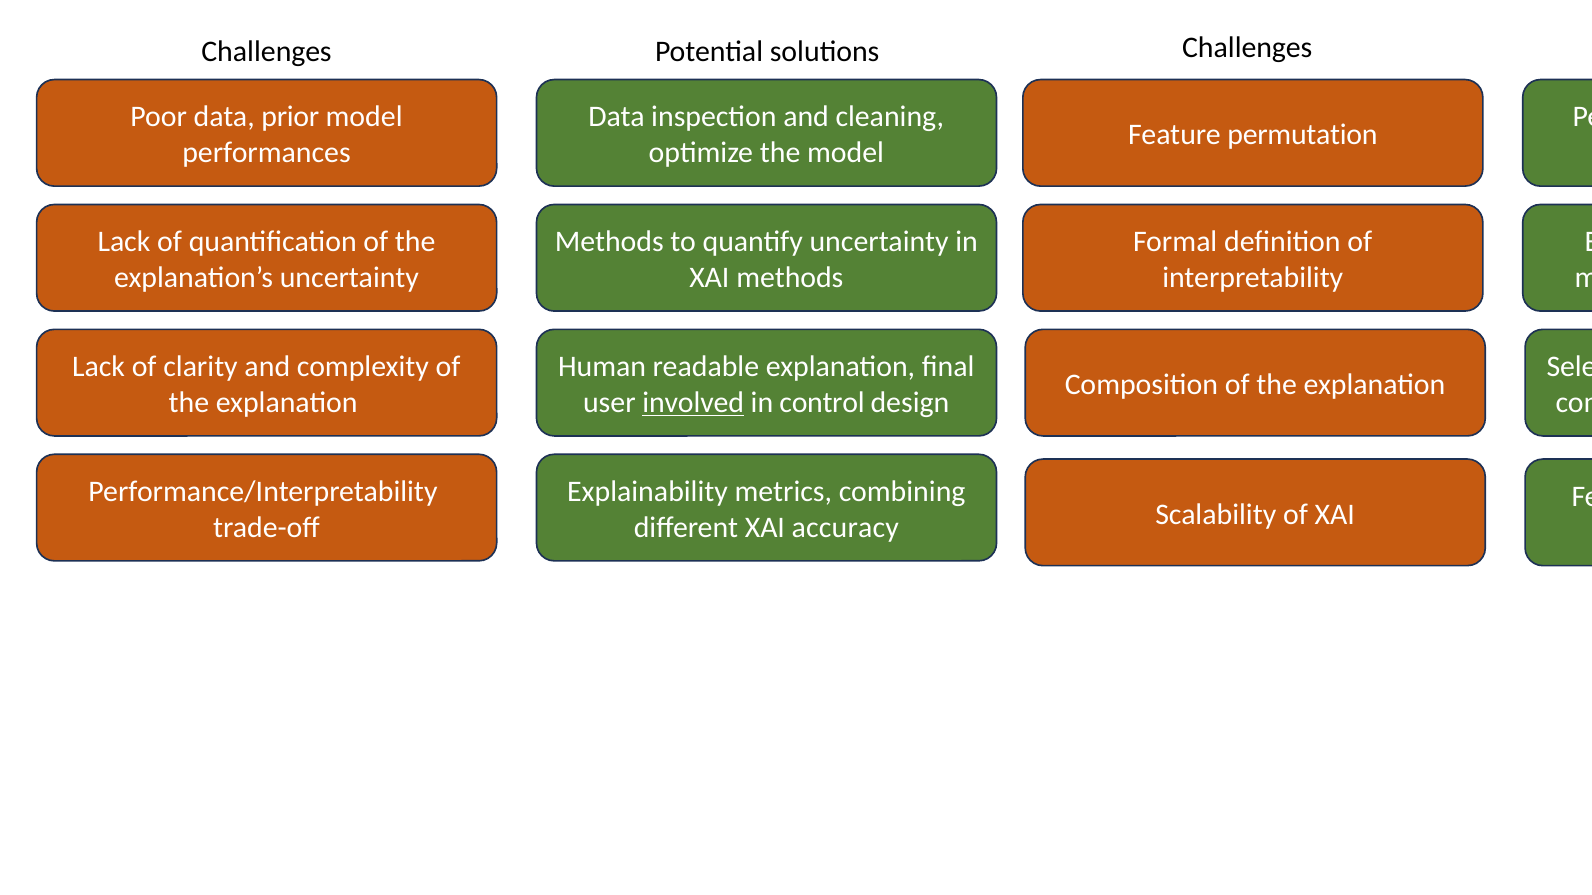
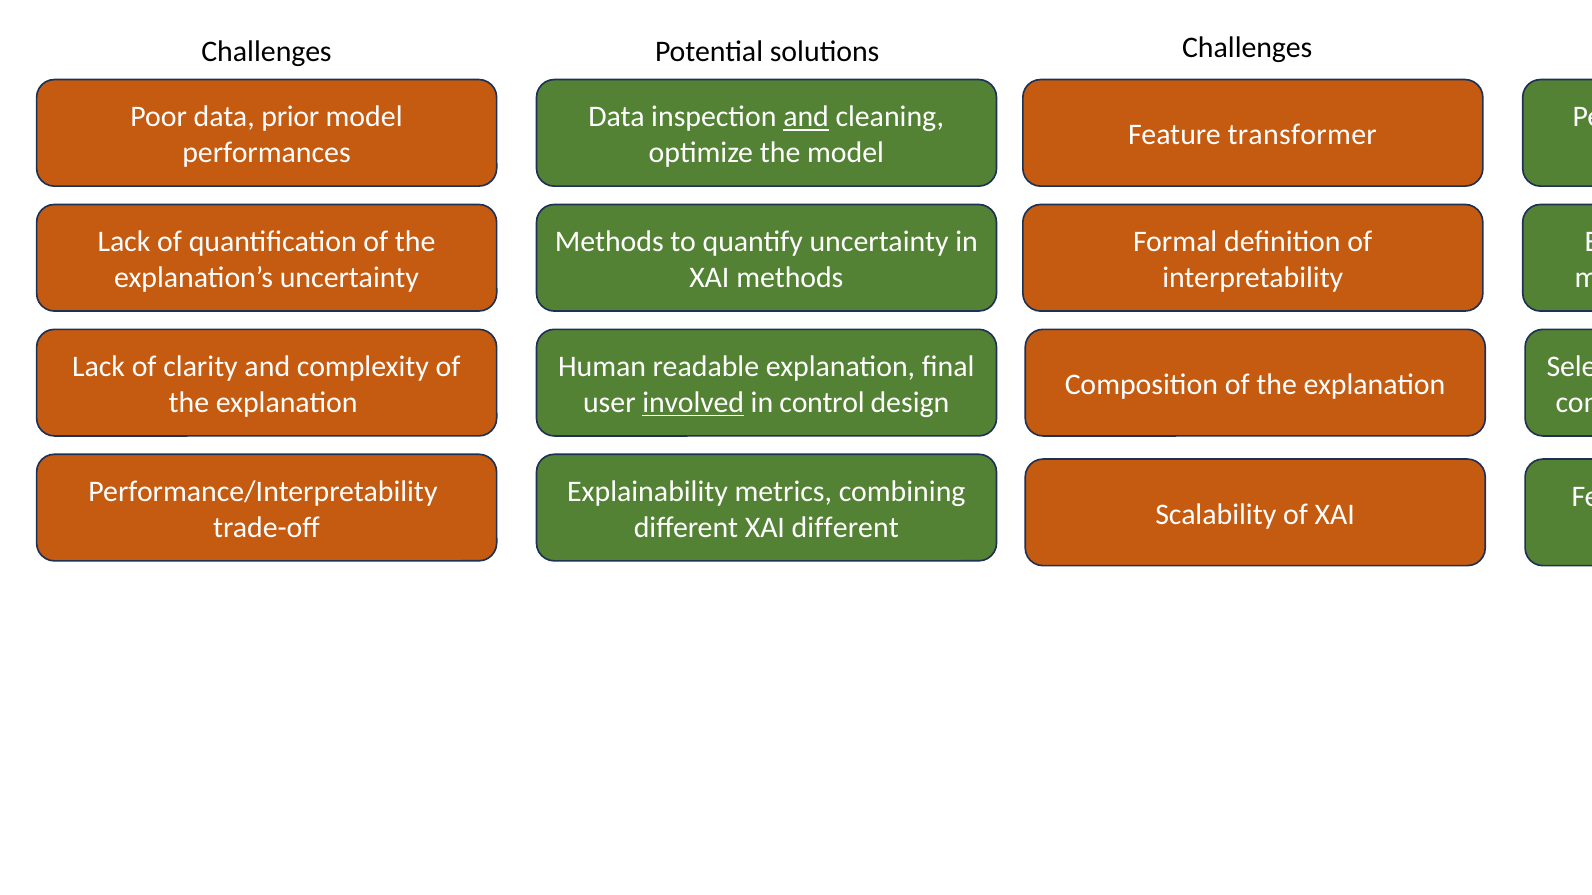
and at (806, 117) underline: none -> present
Feature permutation: permutation -> transformer
XAI accuracy: accuracy -> different
